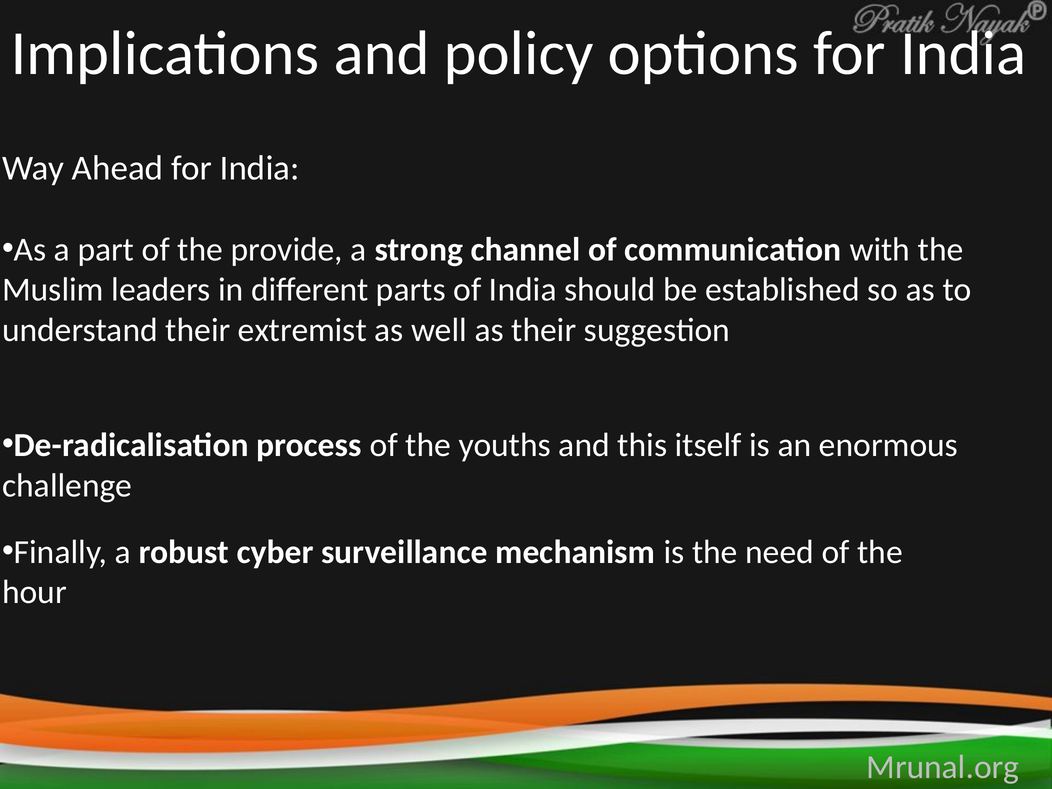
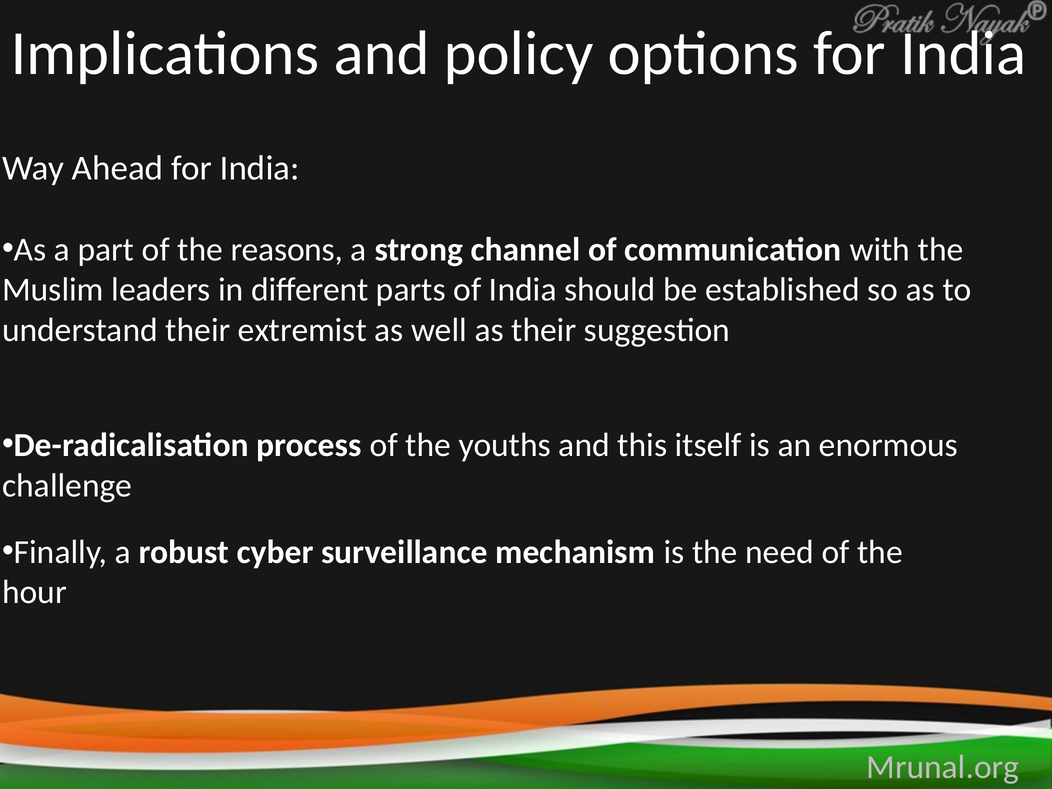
provide: provide -> reasons
